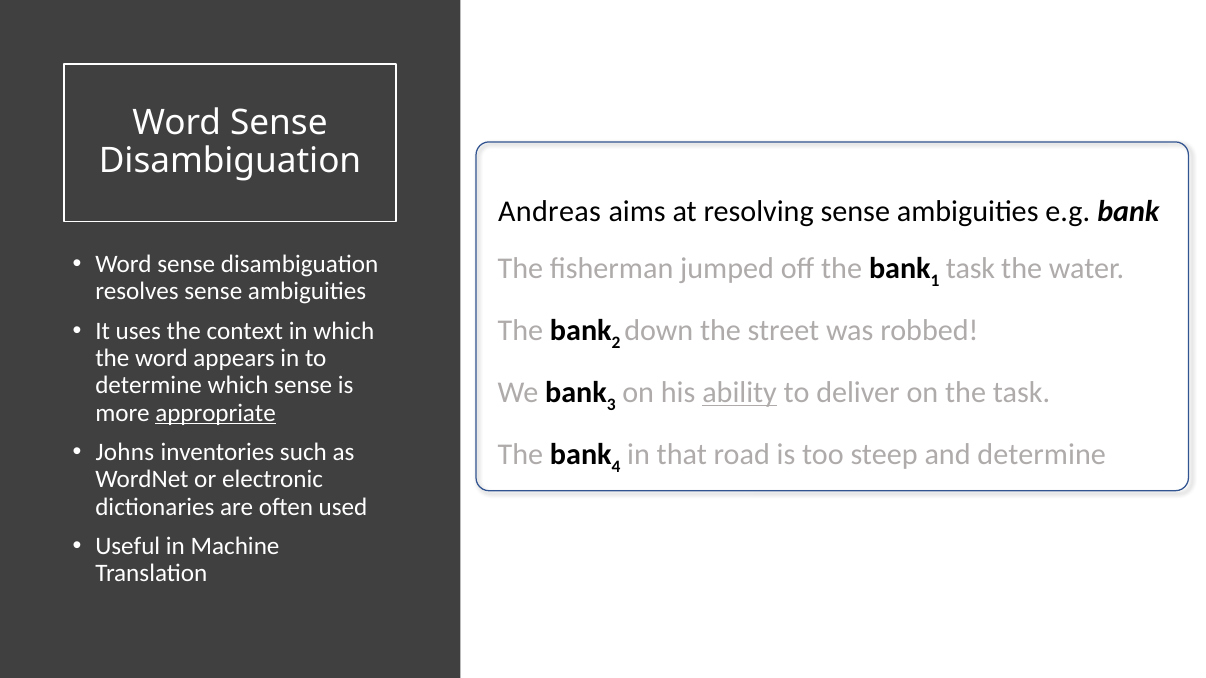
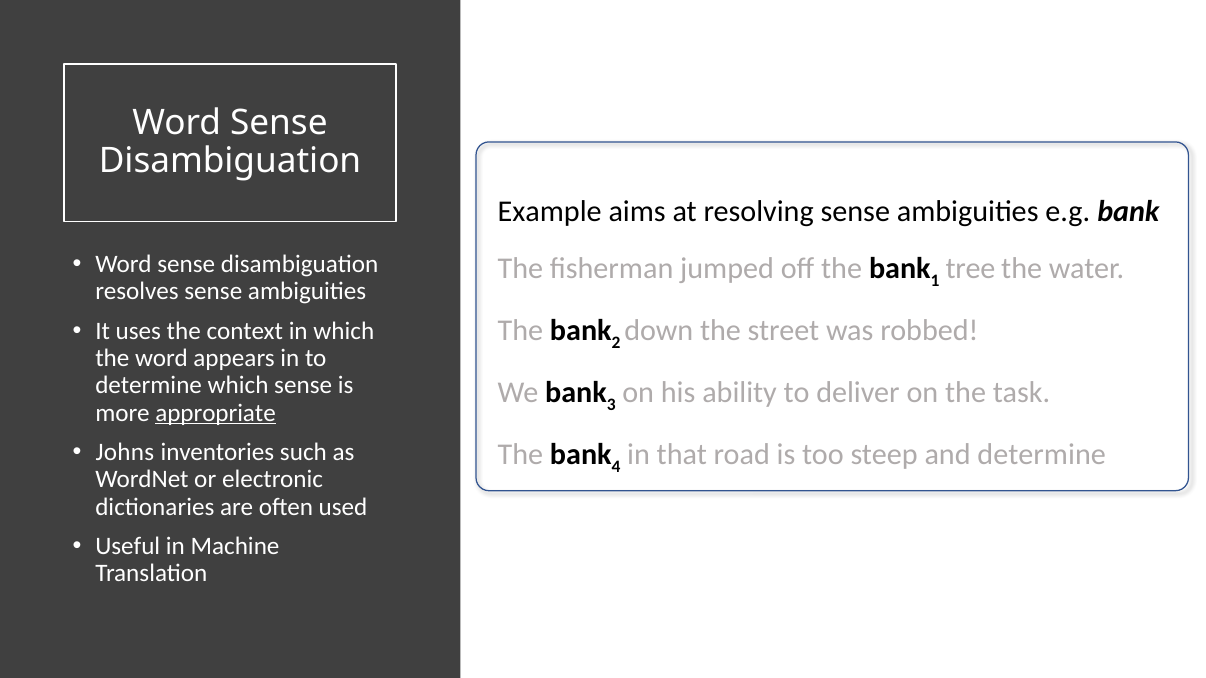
Andreas: Andreas -> Example
task at (971, 268): task -> tree
ability underline: present -> none
